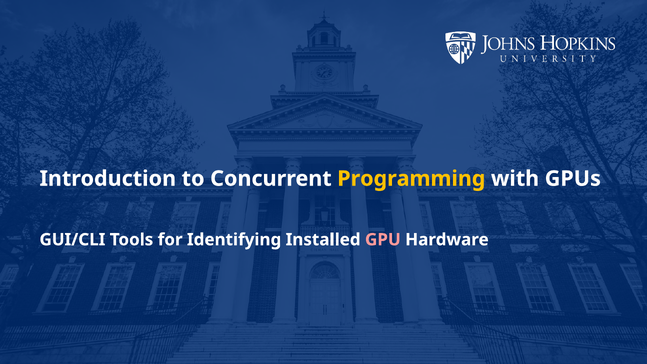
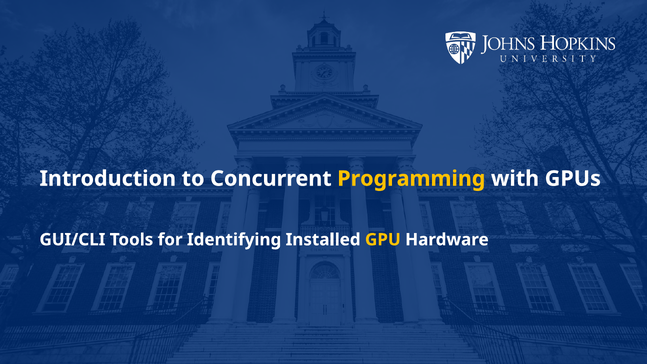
GPU colour: pink -> yellow
